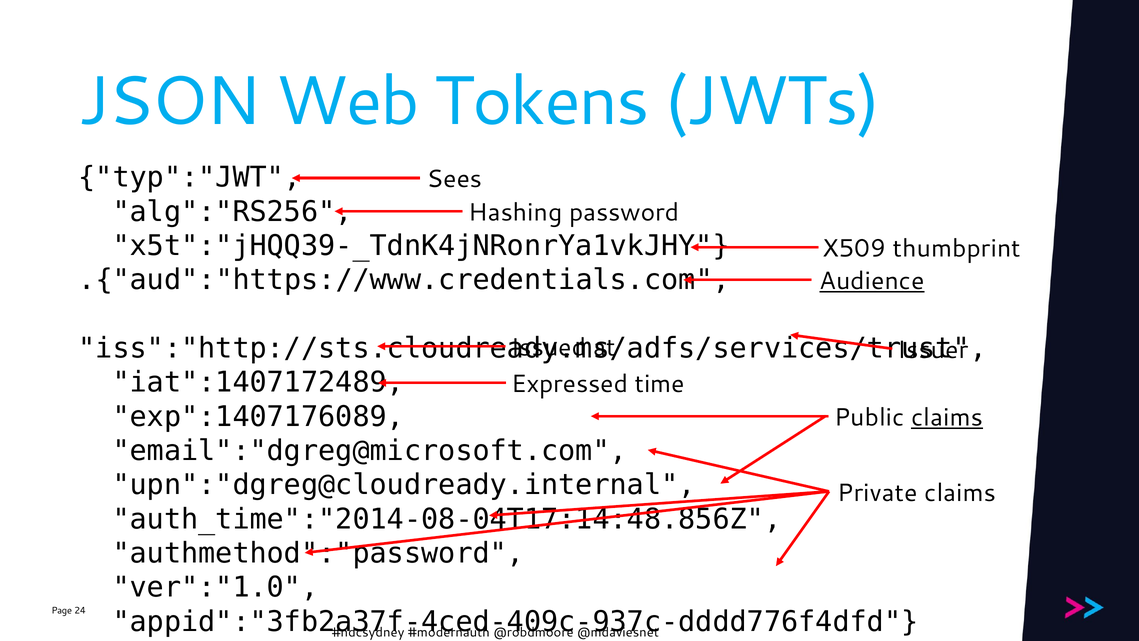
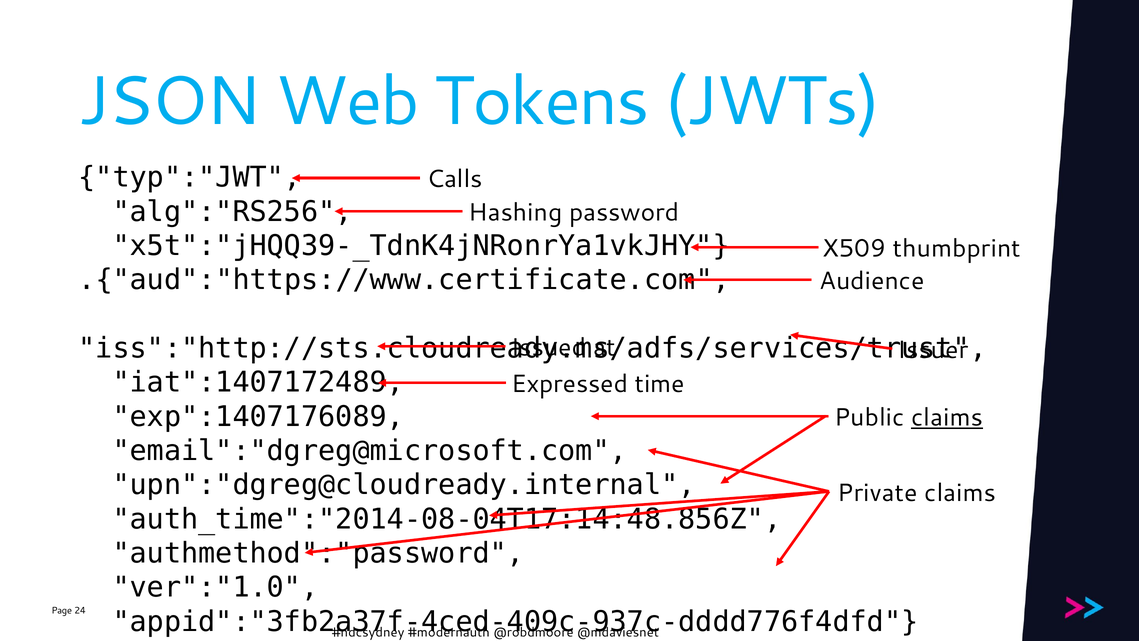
Sees: Sees -> Calls
.{"aud":"https://www.credentials.com: .{"aud":"https://www.credentials.com -> .{"aud":"https://www.certificate.com
Audience underline: present -> none
